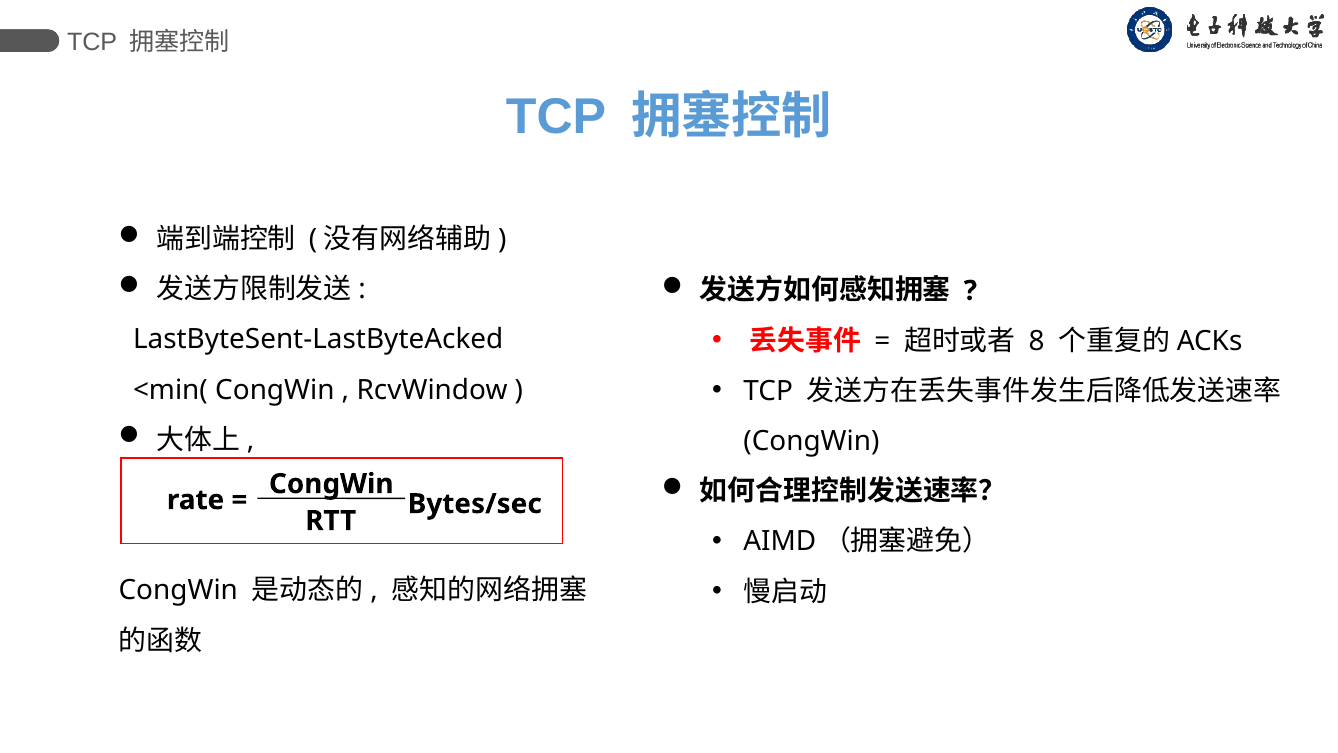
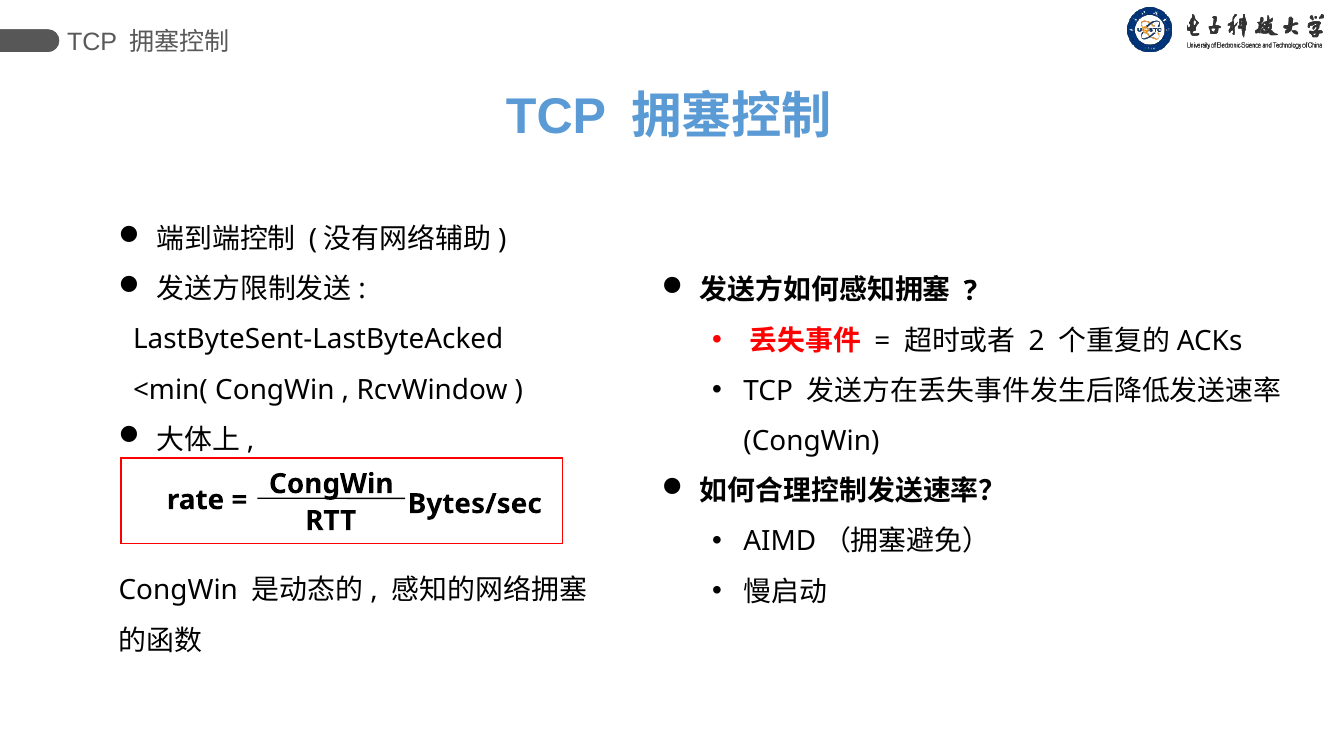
8: 8 -> 2
